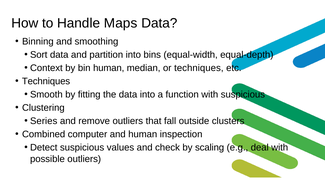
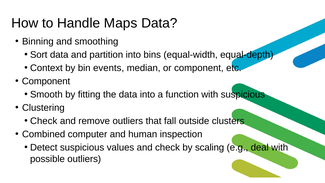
bin human: human -> events
or techniques: techniques -> component
Techniques at (46, 81): Techniques -> Component
Series at (44, 121): Series -> Check
